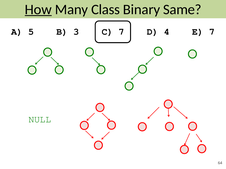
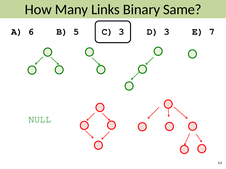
How underline: present -> none
Class: Class -> Links
5: 5 -> 6
3: 3 -> 5
C 7: 7 -> 3
D 4: 4 -> 3
